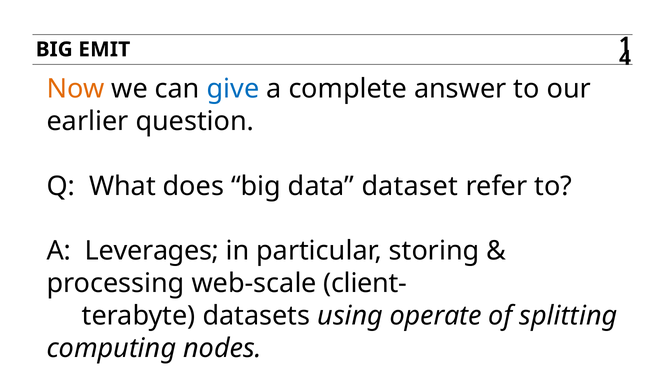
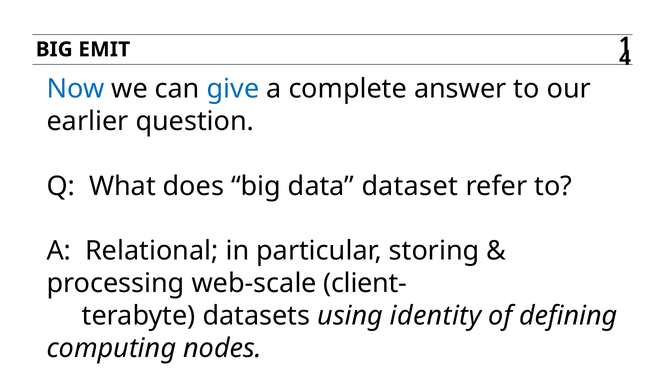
Now colour: orange -> blue
Leverages: Leverages -> Relational
operate: operate -> identity
splitting: splitting -> defining
